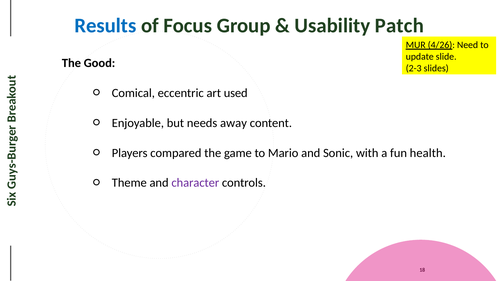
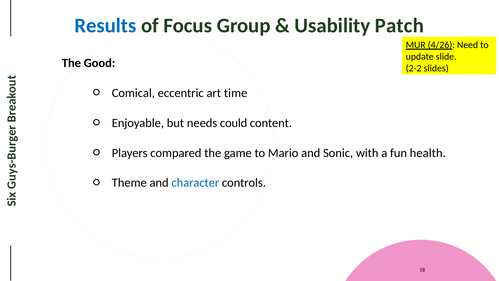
2-3: 2-3 -> 2-2
used: used -> time
away: away -> could
character colour: purple -> blue
